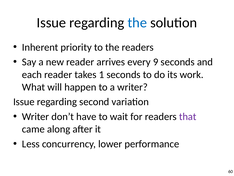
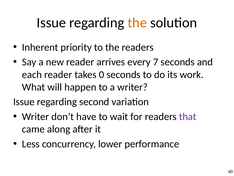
the at (137, 23) colour: blue -> orange
9: 9 -> 7
1: 1 -> 0
